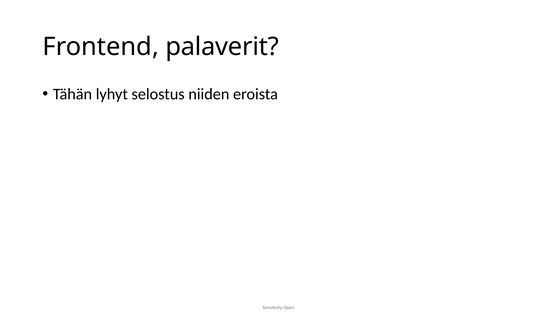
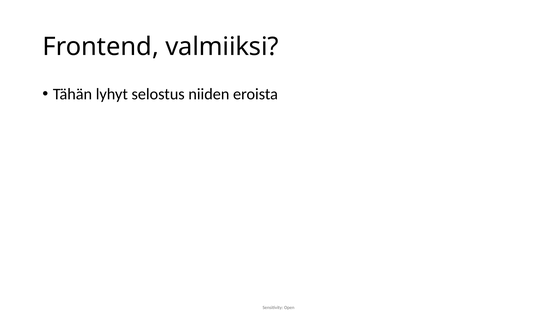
palaverit: palaverit -> valmiiksi
